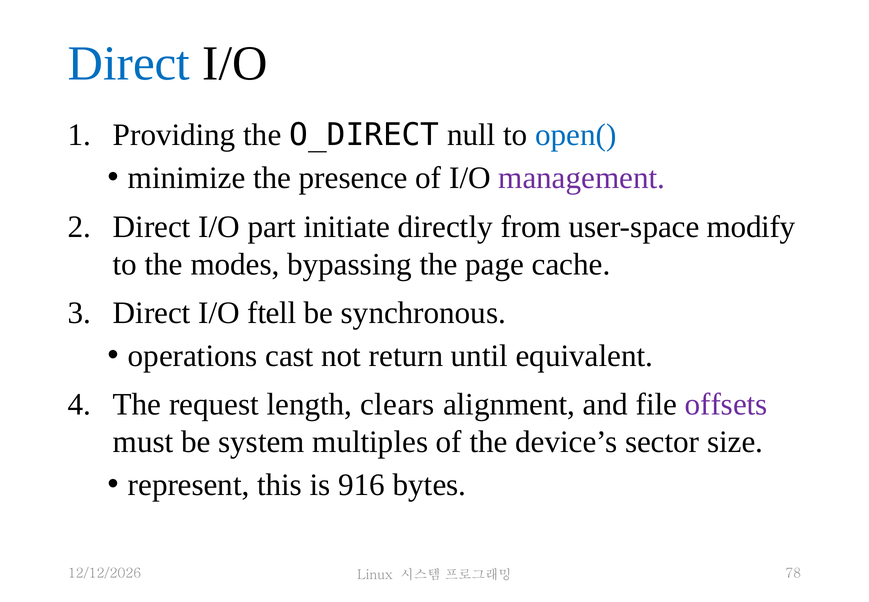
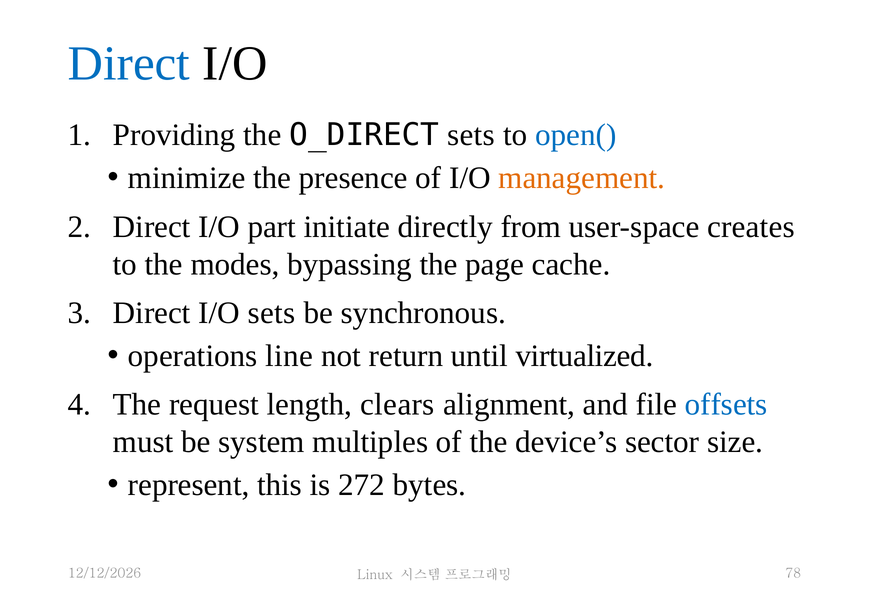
O_DIRECT null: null -> sets
management colour: purple -> orange
modify: modify -> creates
I/O ftell: ftell -> sets
cast: cast -> line
equivalent: equivalent -> virtualized
offsets colour: purple -> blue
916: 916 -> 272
